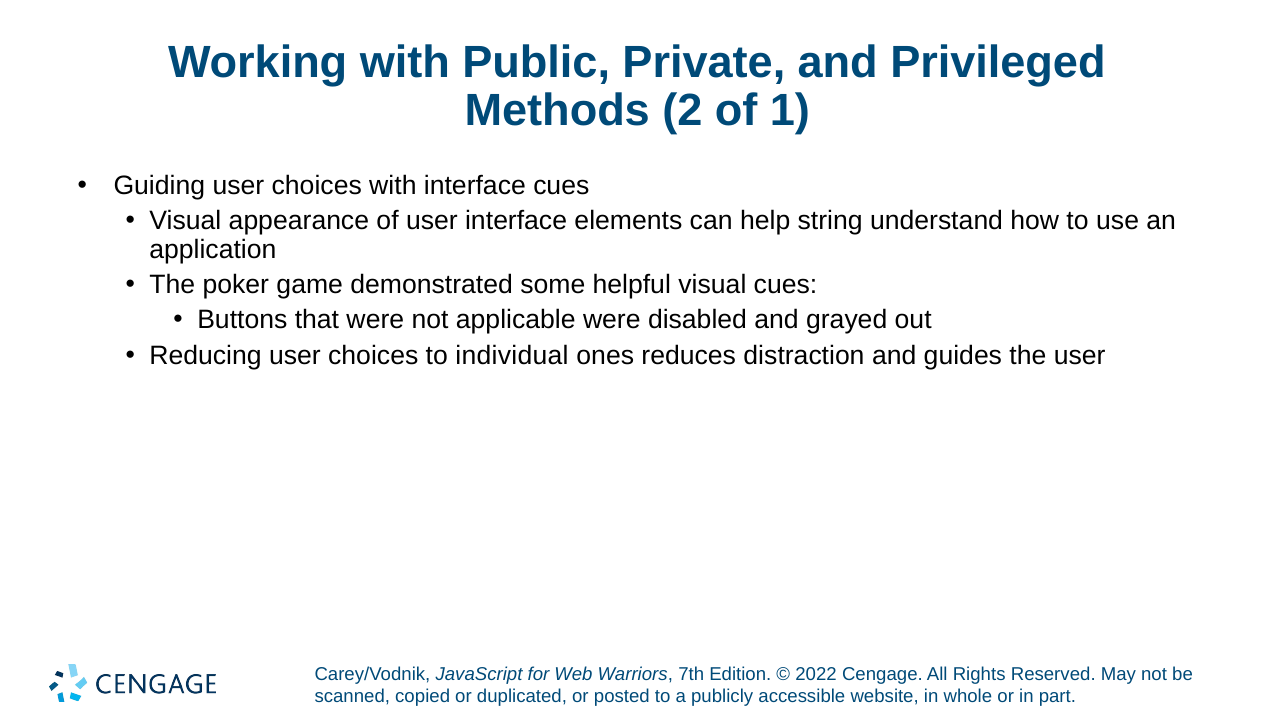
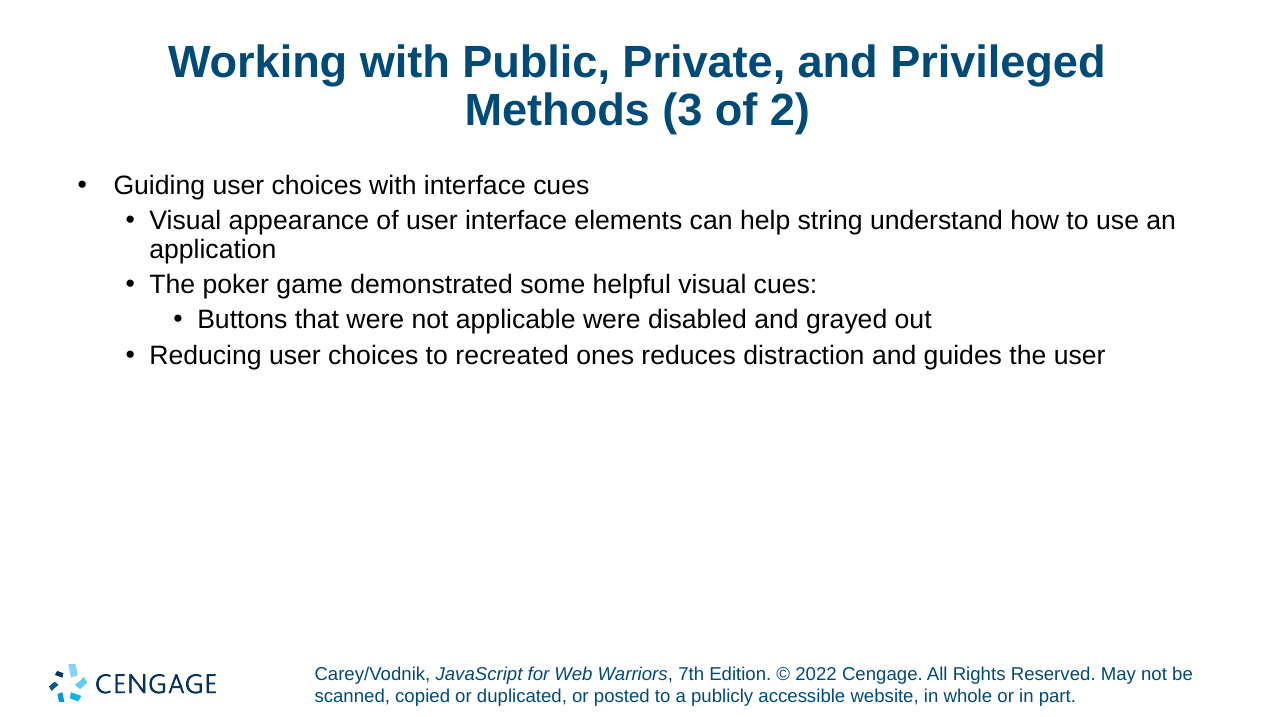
2: 2 -> 3
1: 1 -> 2
individual: individual -> recreated
